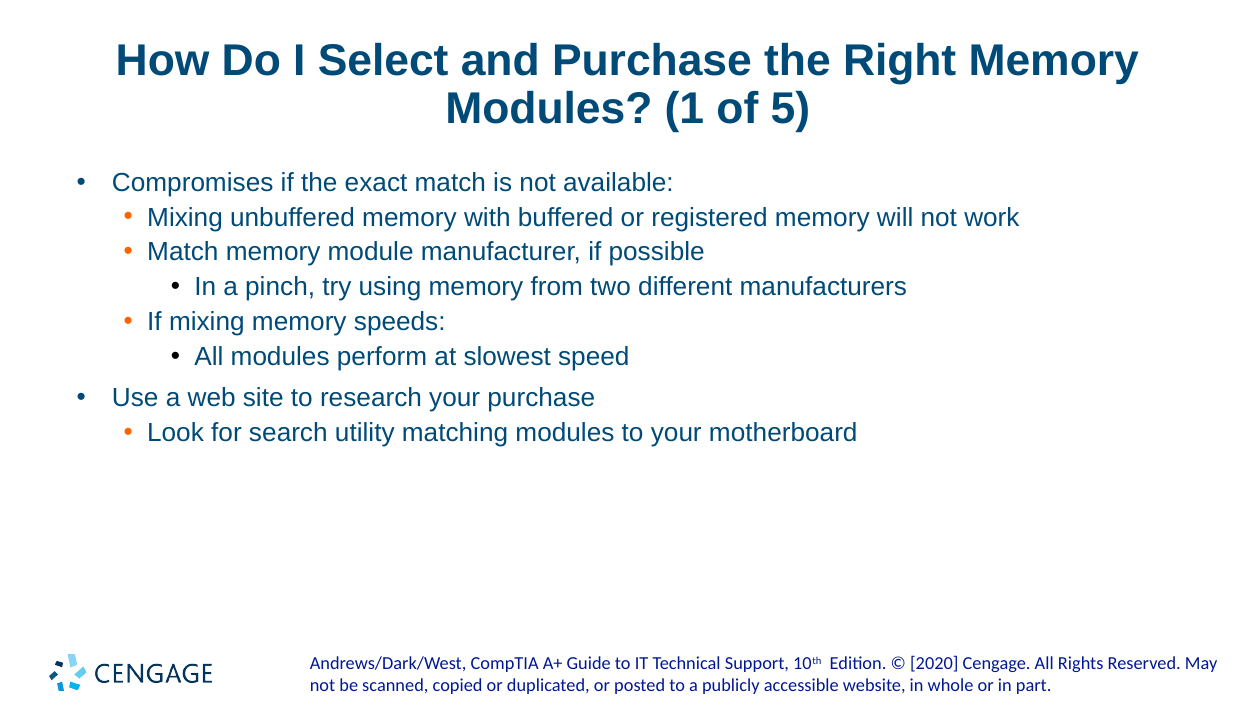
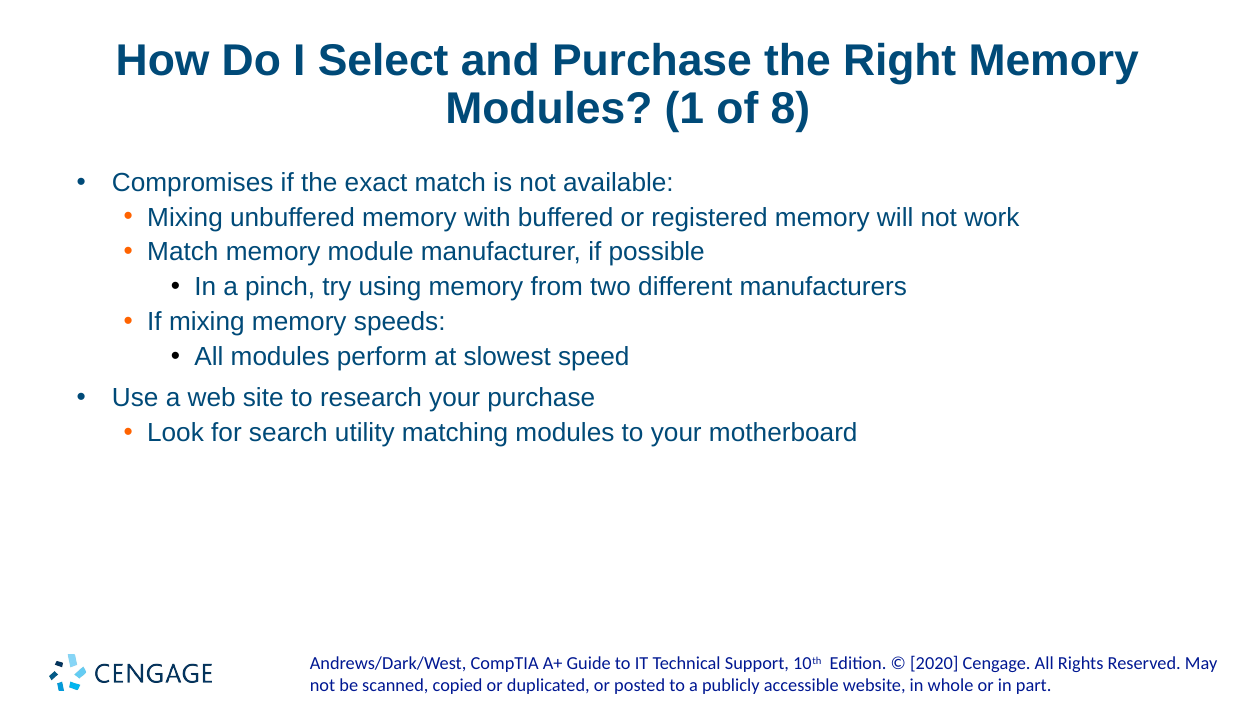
5: 5 -> 8
